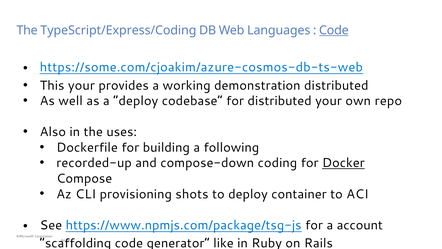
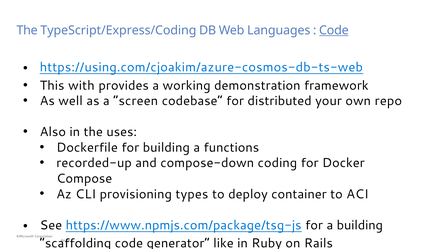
https://some.com/cjoakim/azure-cosmos-db-ts-web: https://some.com/cjoakim/azure-cosmos-db-ts-web -> https://using.com/cjoakim/azure-cosmos-db-ts-web
This your: your -> with
demonstration distributed: distributed -> framework
a deploy: deploy -> screen
following: following -> functions
Docker underline: present -> none
shots: shots -> types
a account: account -> building
